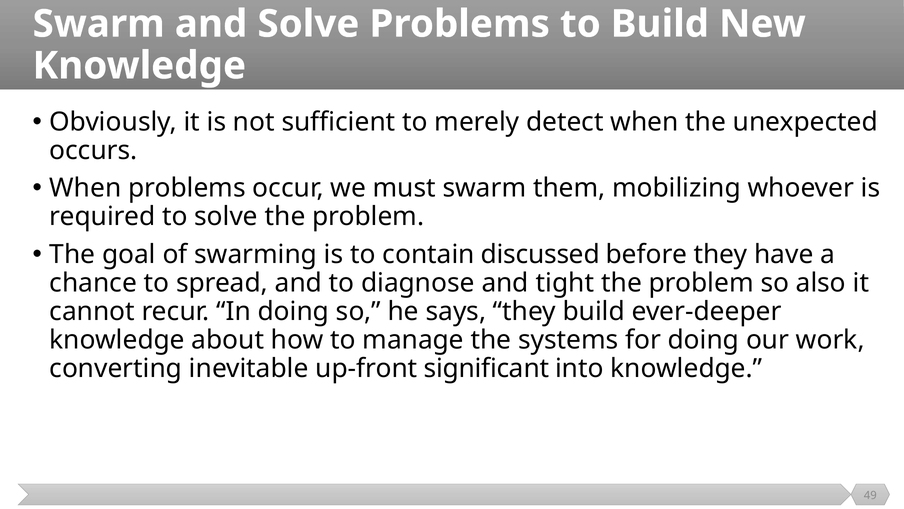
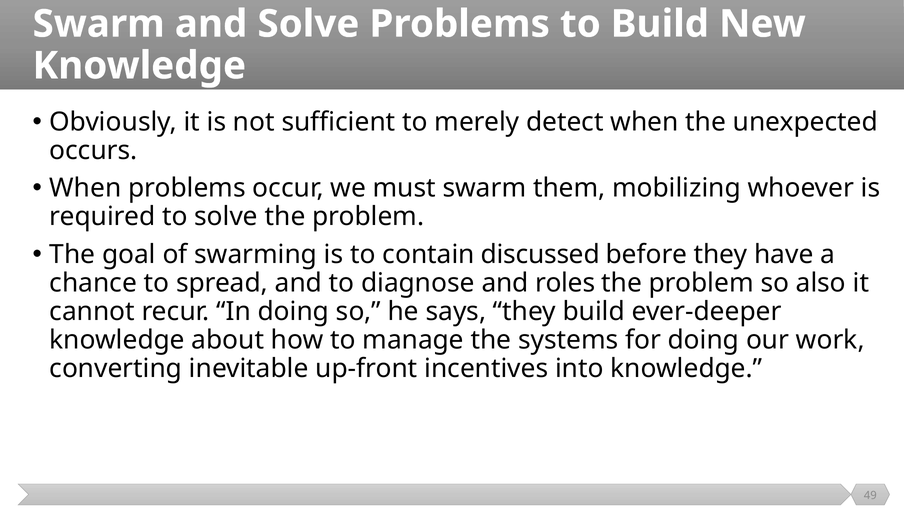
tight: tight -> roles
significant: significant -> incentives
